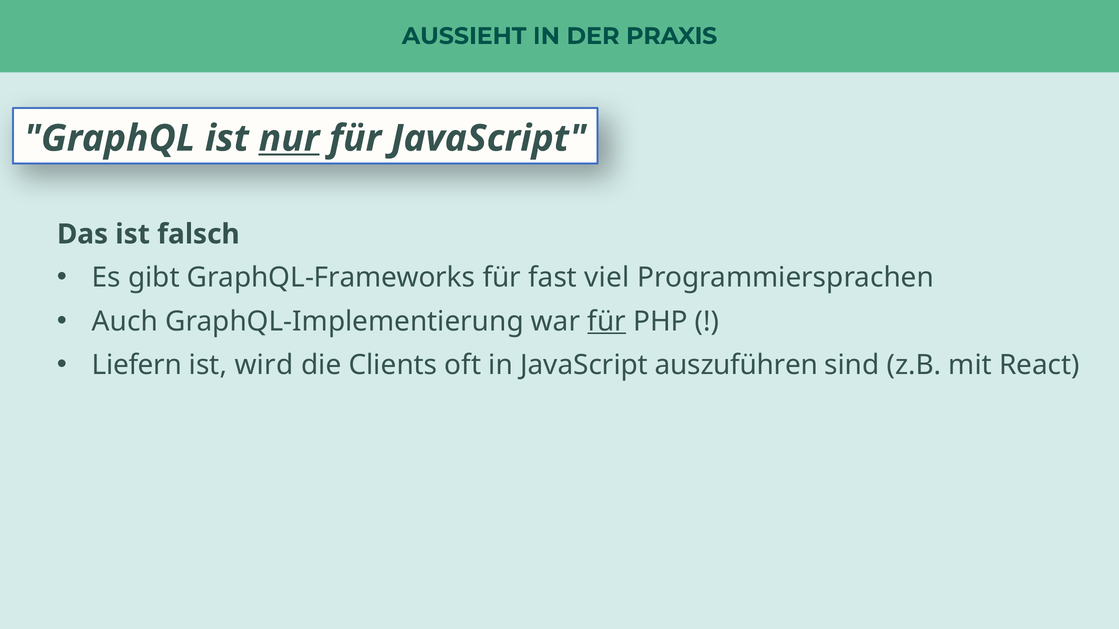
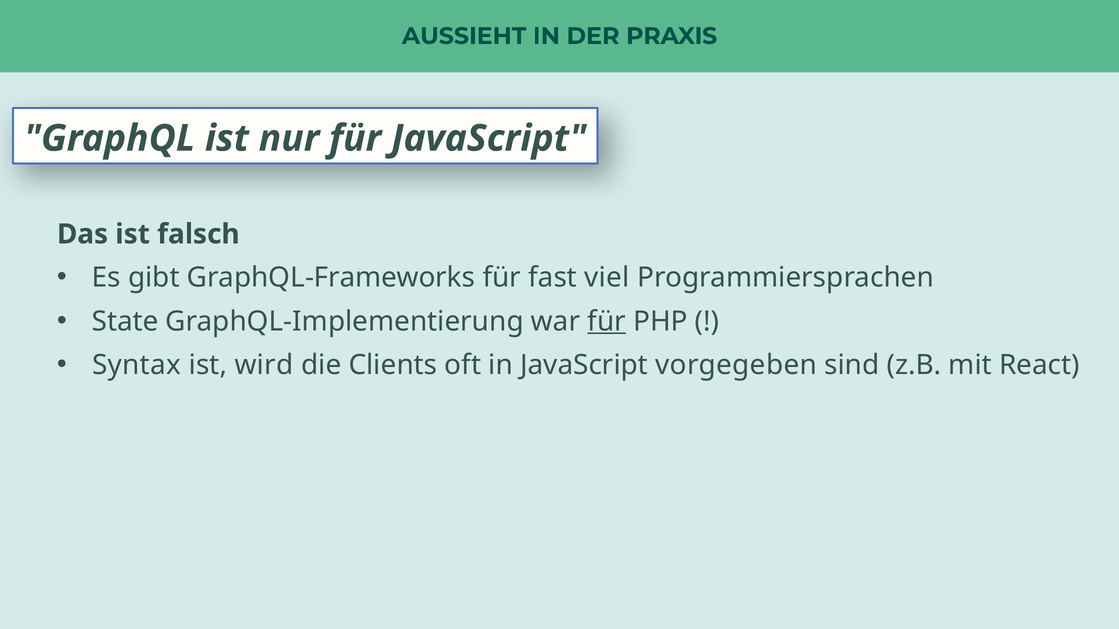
nur underline: present -> none
Auch: Auch -> State
Liefern: Liefern -> Syntax
auszuführen: auszuführen -> vorgegeben
